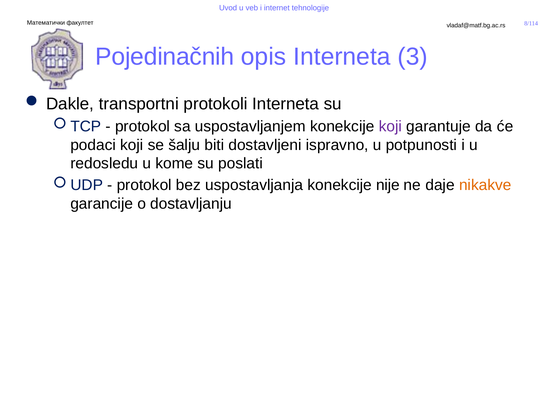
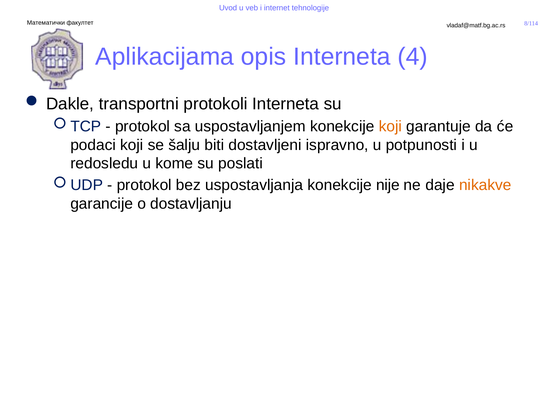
Pojedinačnih: Pojedinačnih -> Aplikacijama
3: 3 -> 4
koji at (390, 126) colour: purple -> orange
